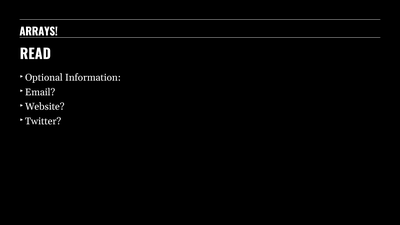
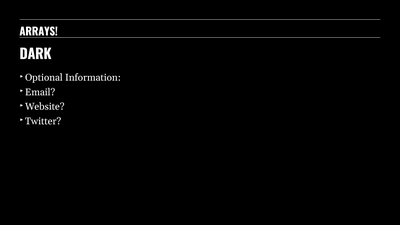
READ: READ -> DARK
